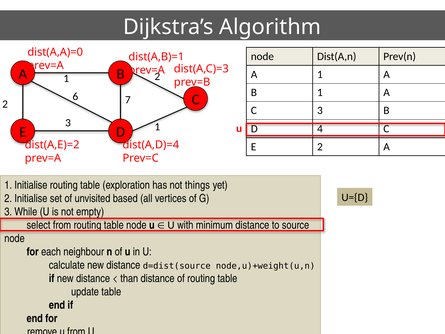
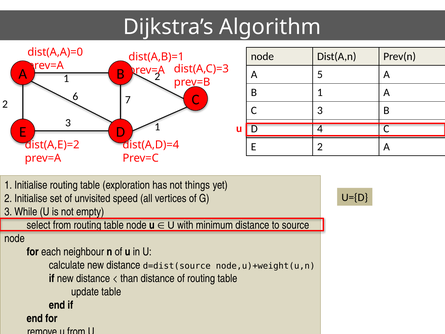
A 1: 1 -> 5
based: based -> speed
